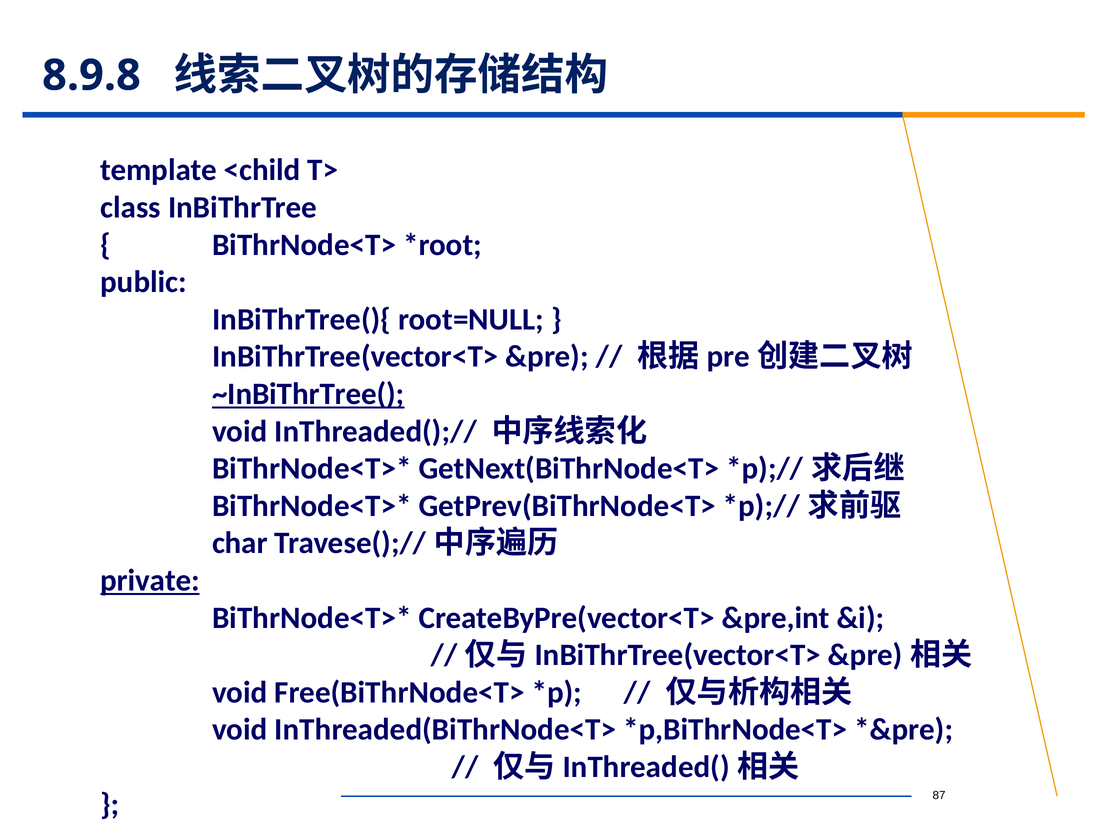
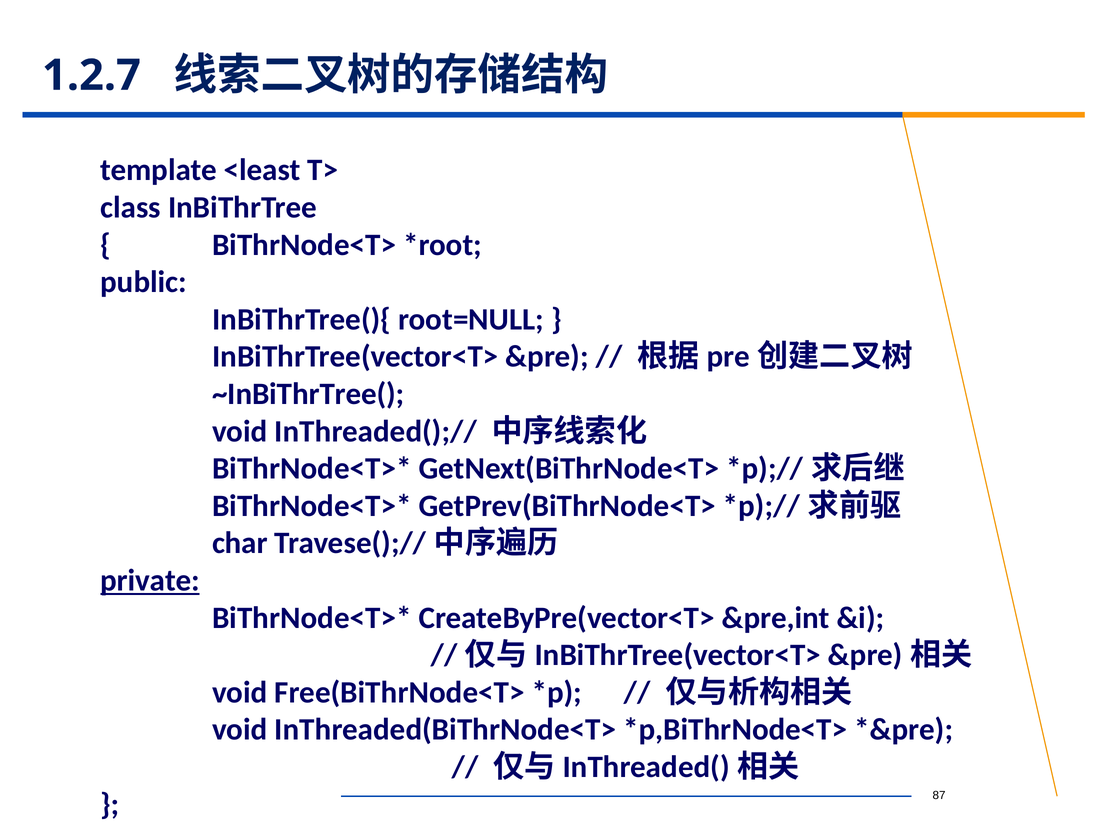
8.9.8: 8.9.8 -> 1.2.7
<child: <child -> <least
~InBiThrTree( underline: present -> none
